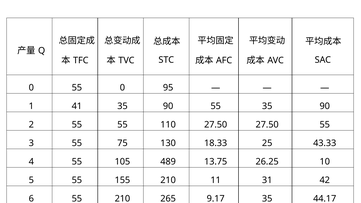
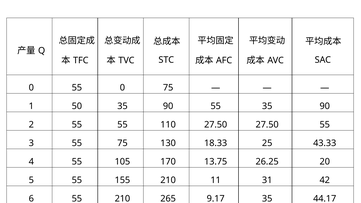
0 95: 95 -> 75
41: 41 -> 50
489: 489 -> 170
10: 10 -> 20
